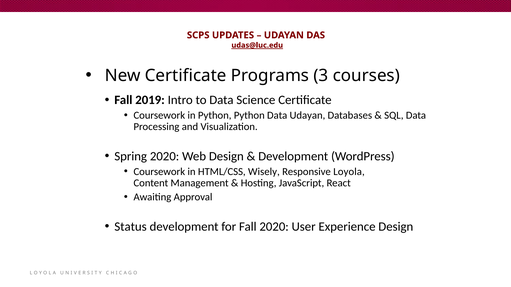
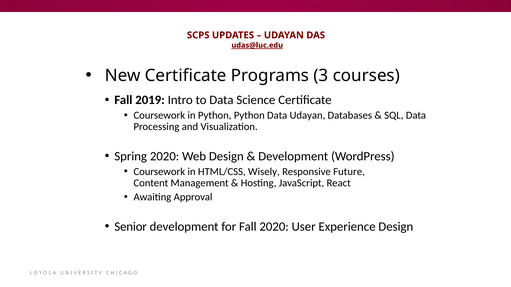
Loyola: Loyola -> Future
Status: Status -> Senior
